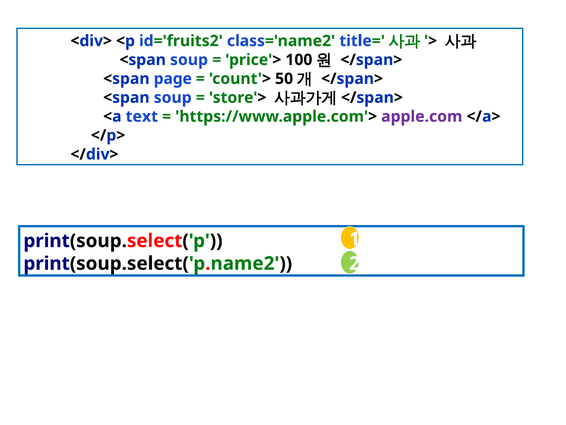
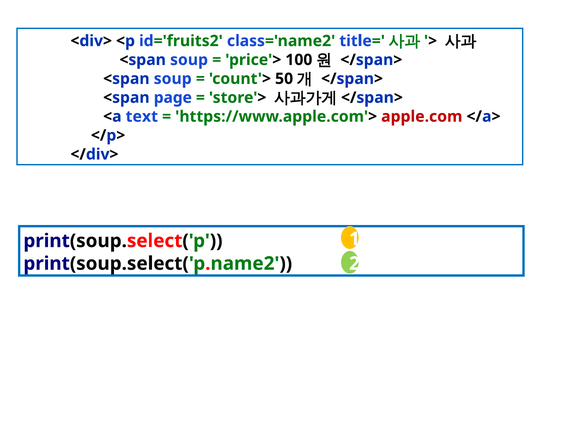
page at (173, 79): page -> soup
soup at (173, 98): soup -> page
apple.com colour: purple -> red
